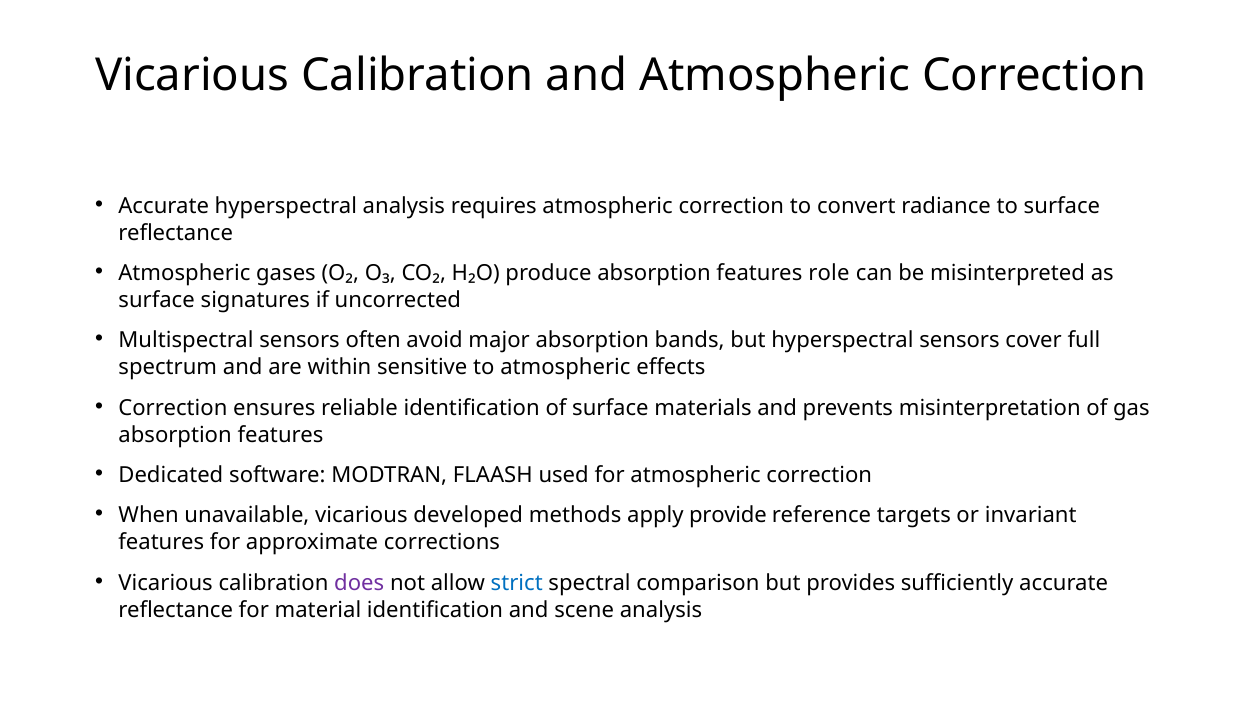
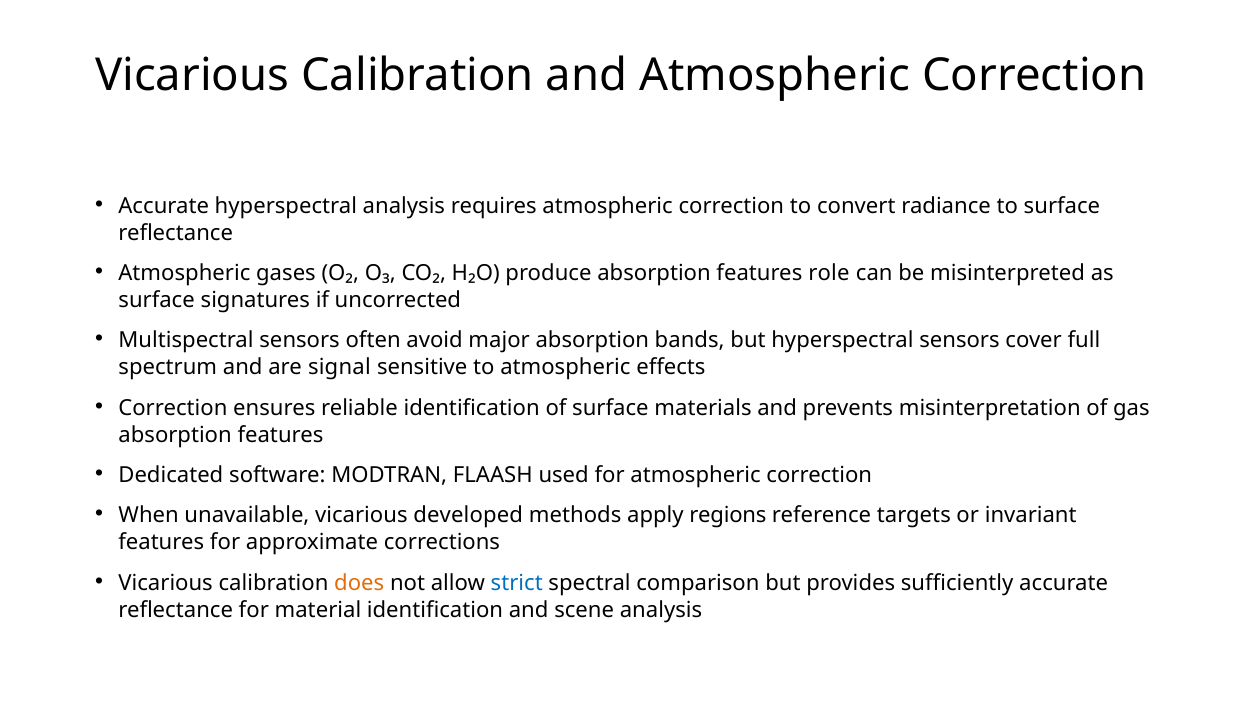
within: within -> signal
provide: provide -> regions
does colour: purple -> orange
